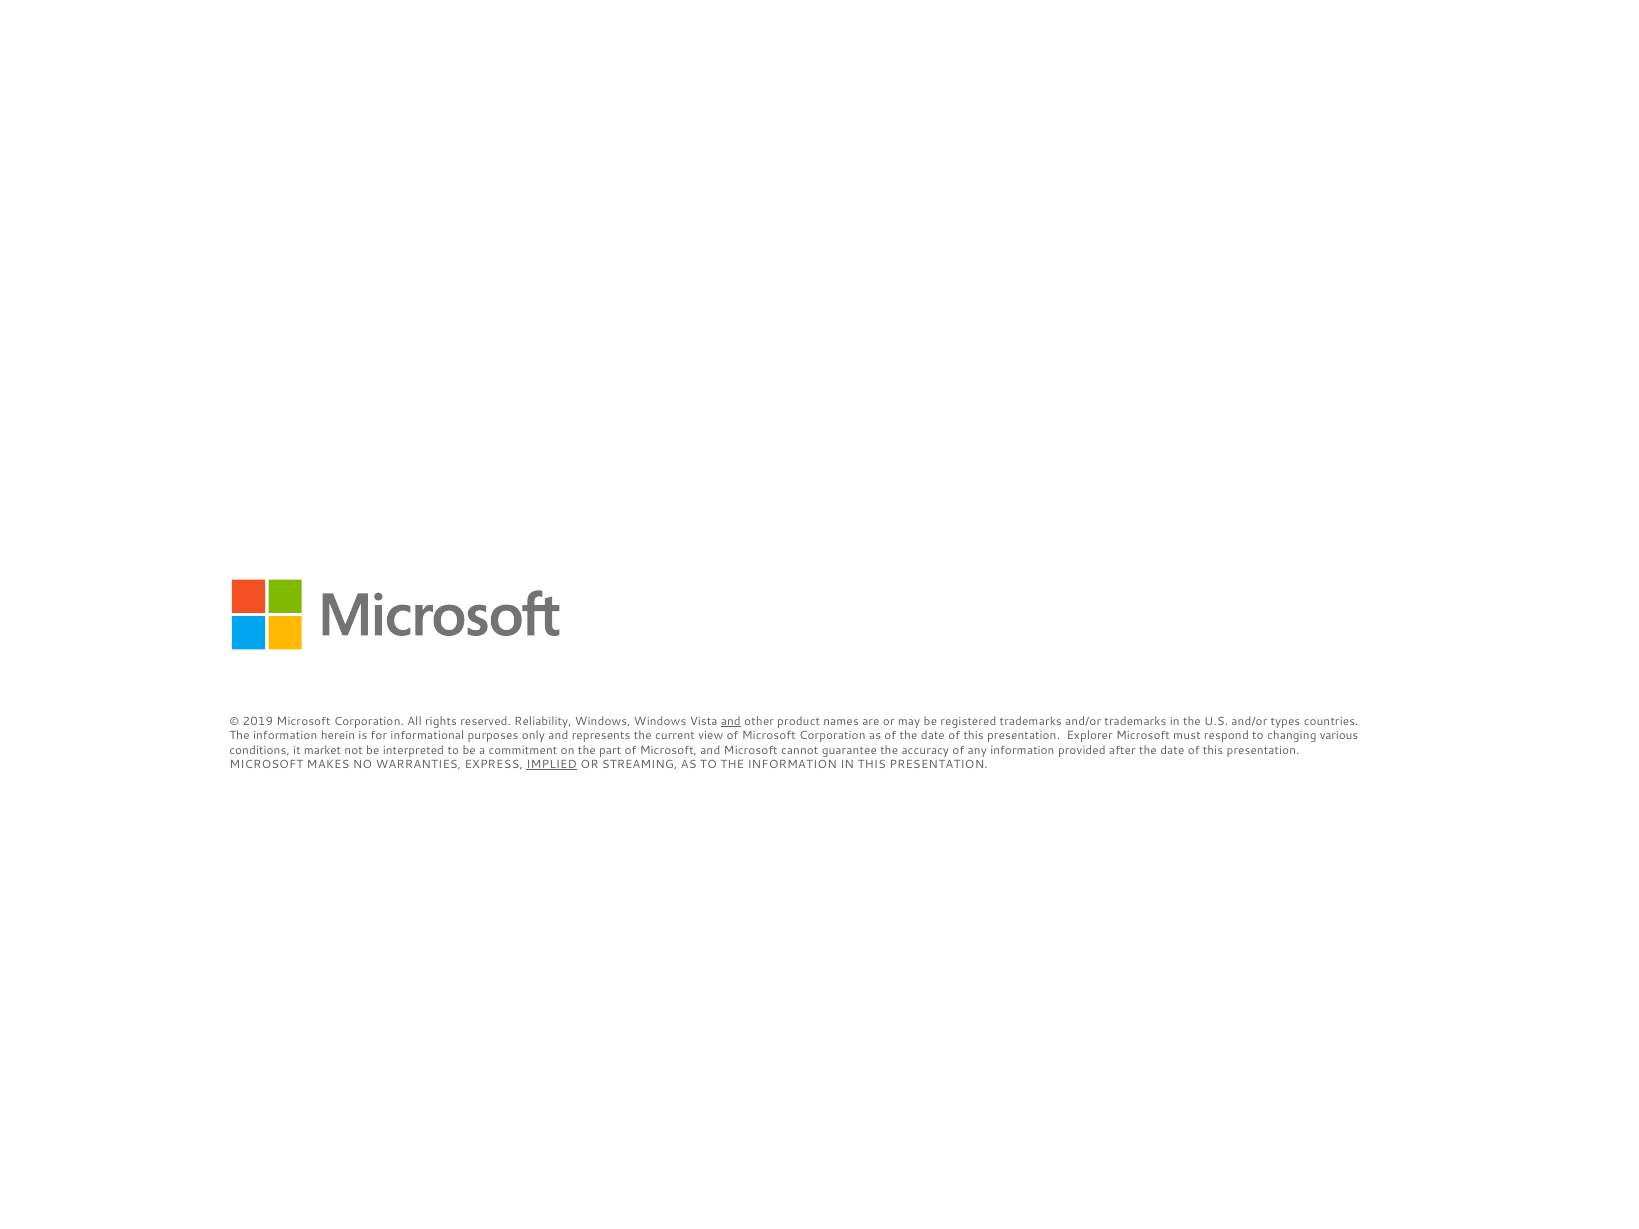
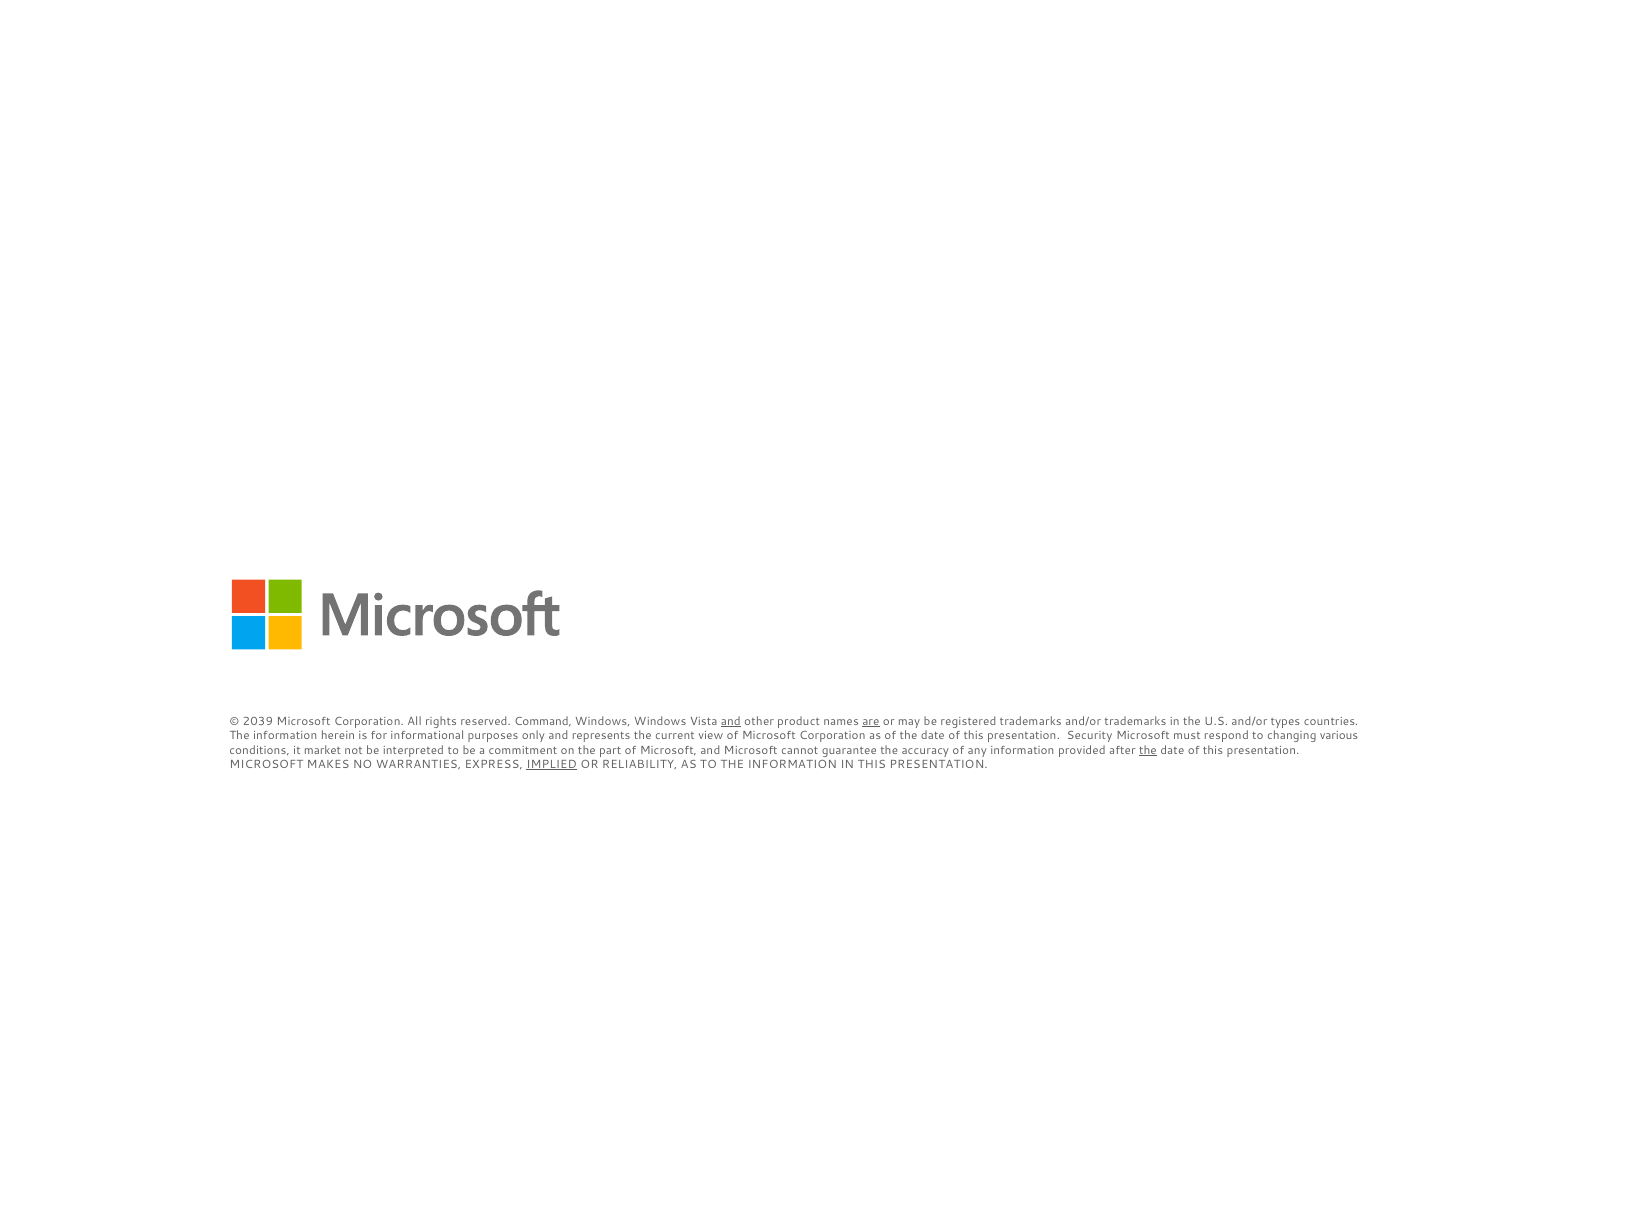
2019: 2019 -> 2039
Reliability: Reliability -> Command
are underline: none -> present
Explorer: Explorer -> Security
the at (1148, 751) underline: none -> present
STREAMING: STREAMING -> RELIABILITY
